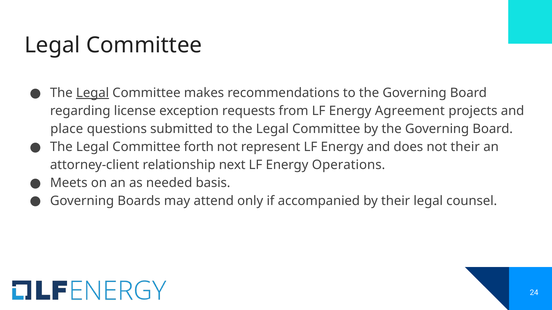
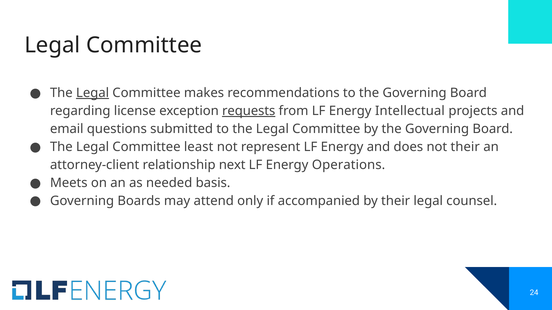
requests underline: none -> present
Agreement: Agreement -> Intellectual
place: place -> email
forth: forth -> least
